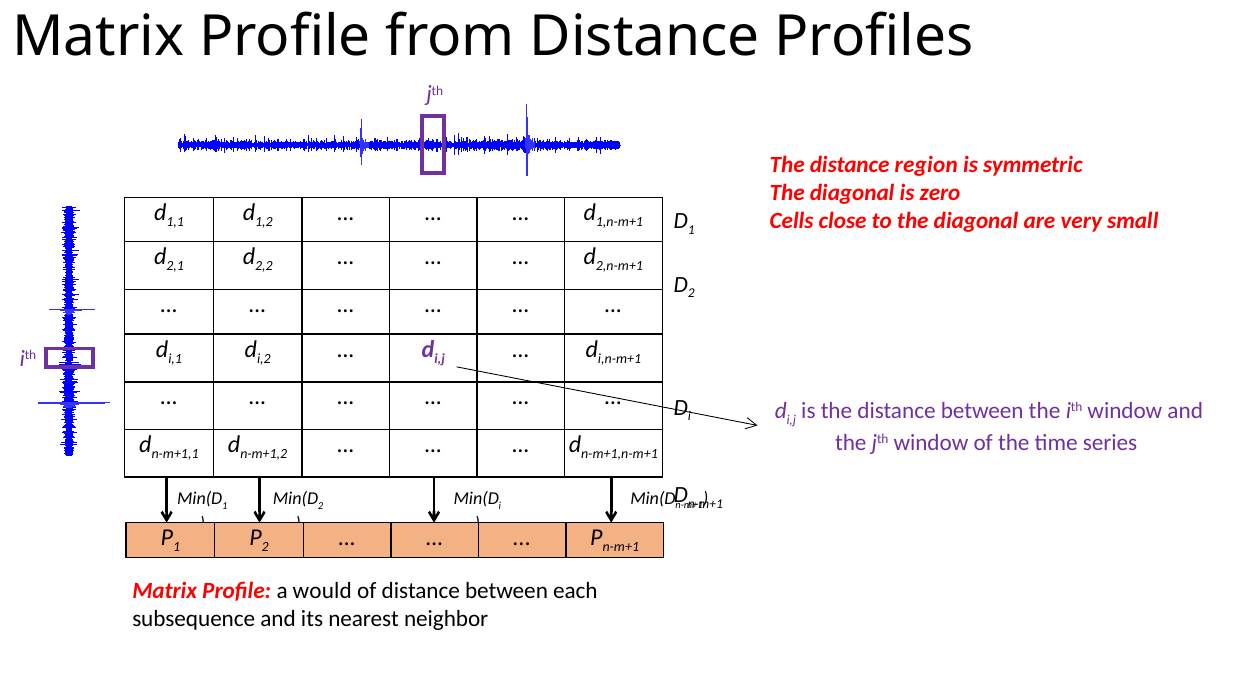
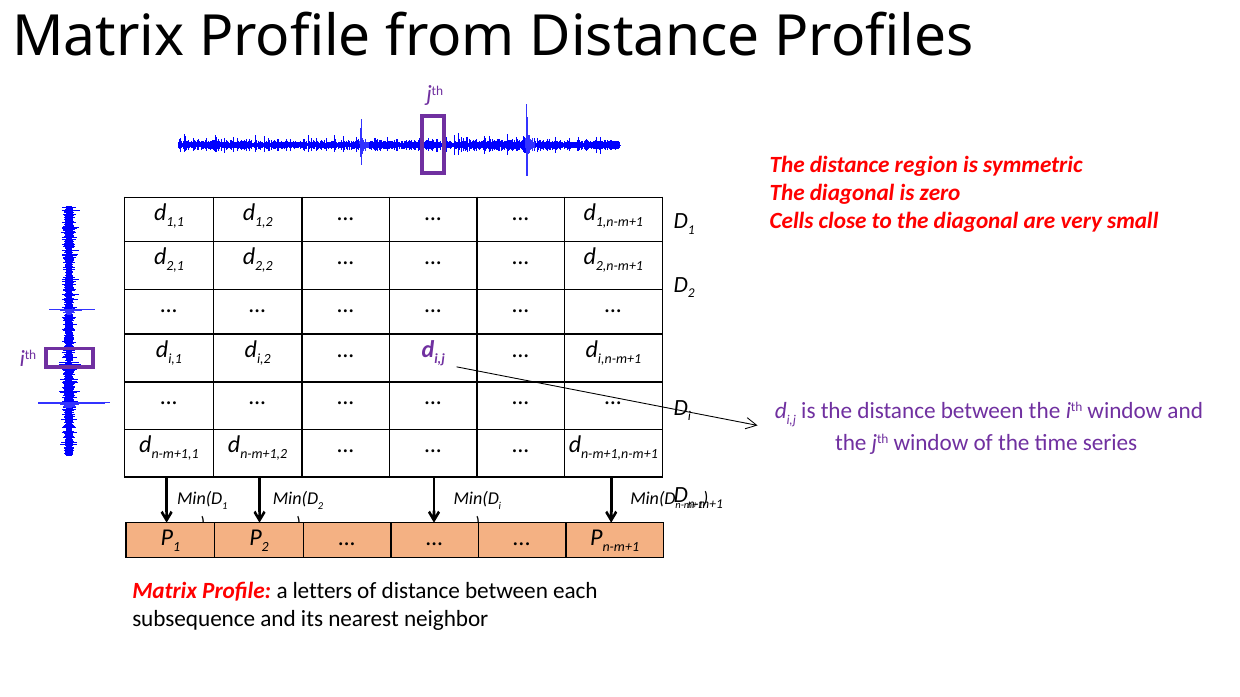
would: would -> letters
